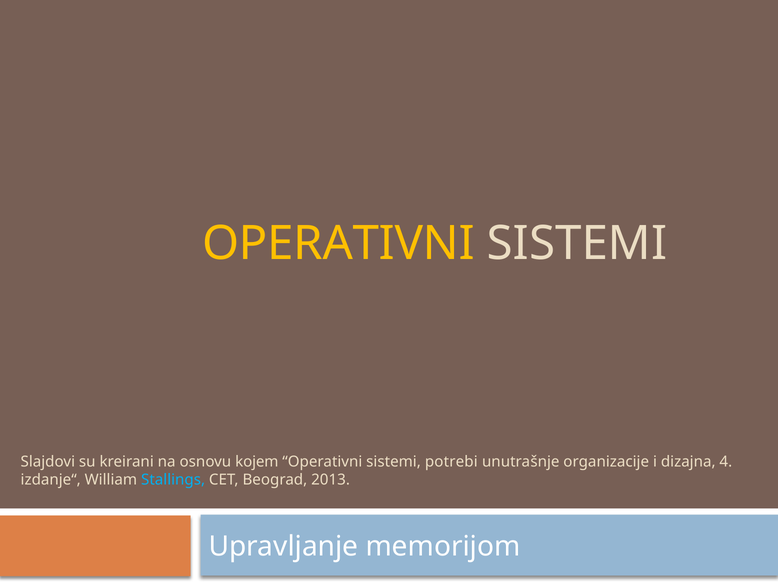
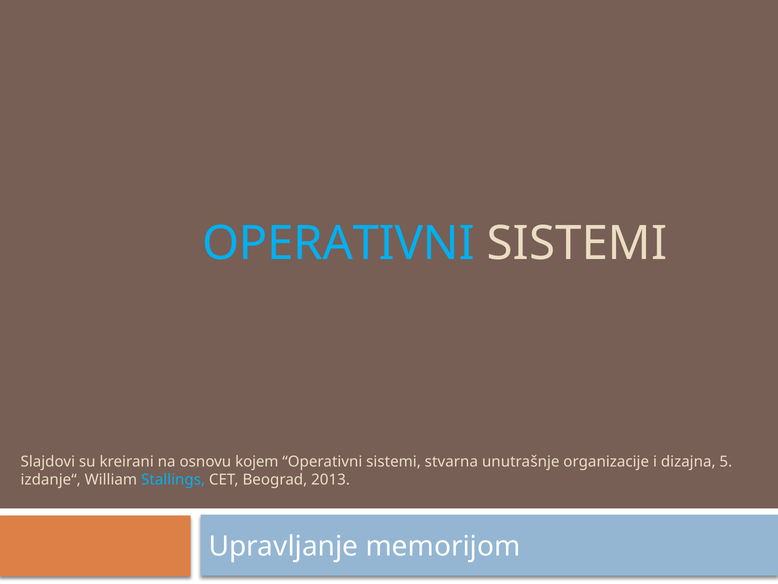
OPERATIVNI at (338, 243) colour: yellow -> light blue
potrebi: potrebi -> stvarna
4: 4 -> 5
